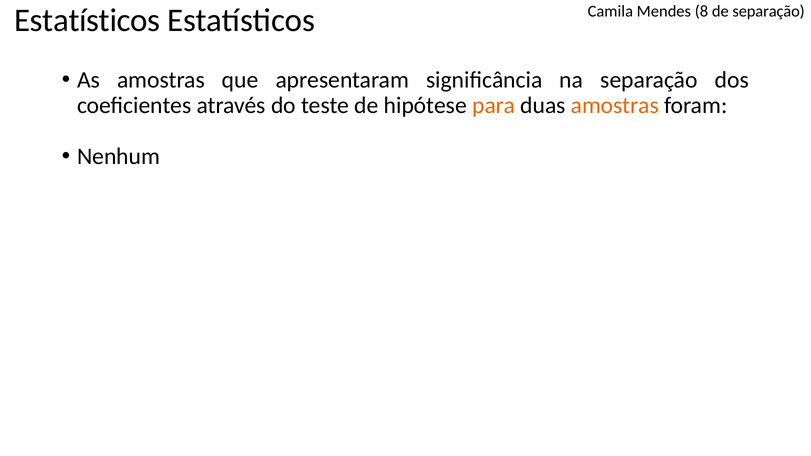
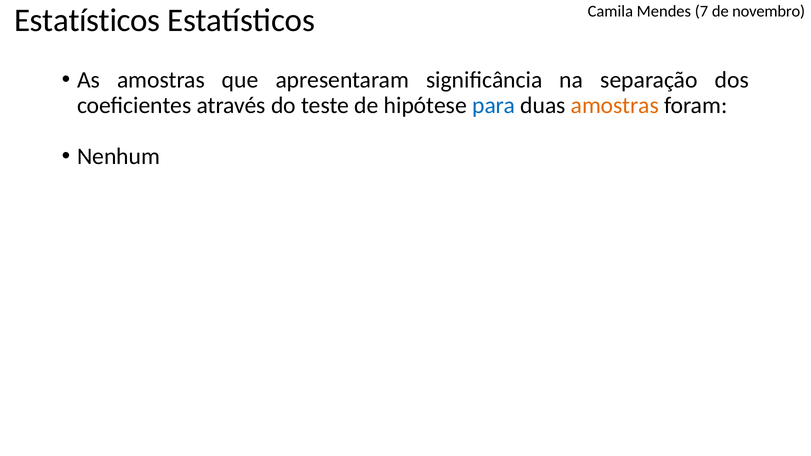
8: 8 -> 7
de separação: separação -> novembro
para colour: orange -> blue
